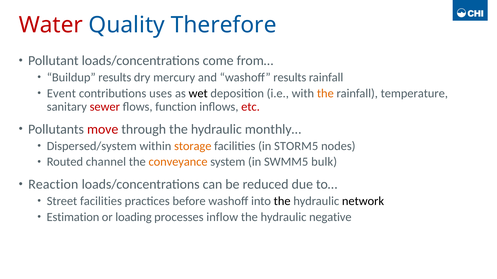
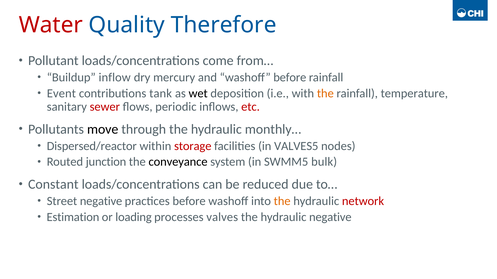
Buildup results: results -> inflow
washoff results: results -> before
uses: uses -> tank
function: function -> periodic
move colour: red -> black
Dispersed/system: Dispersed/system -> Dispersed/reactor
storage colour: orange -> red
STORM5: STORM5 -> VALVES5
channel: channel -> junction
conveyance colour: orange -> black
Reaction: Reaction -> Constant
Street facilities: facilities -> negative
the at (282, 201) colour: black -> orange
network colour: black -> red
inflow: inflow -> valves
